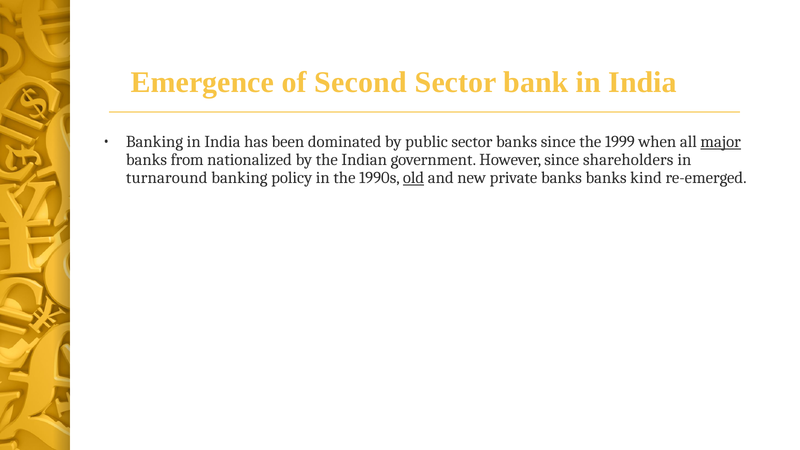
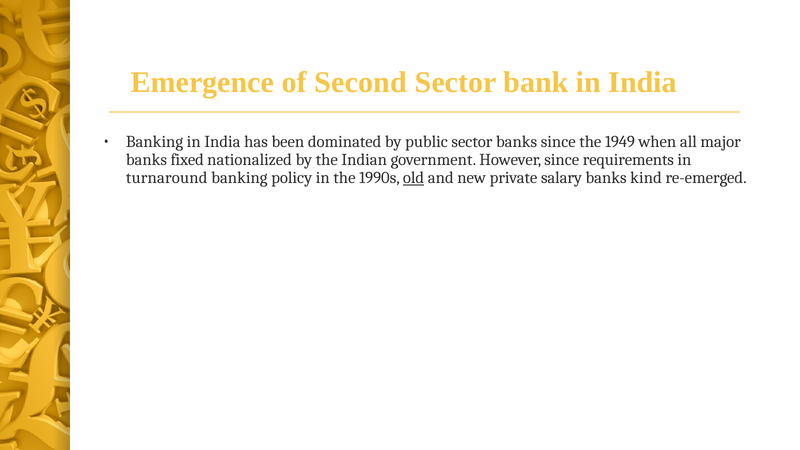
1999: 1999 -> 1949
major underline: present -> none
from: from -> fixed
shareholders: shareholders -> requirements
private banks: banks -> salary
